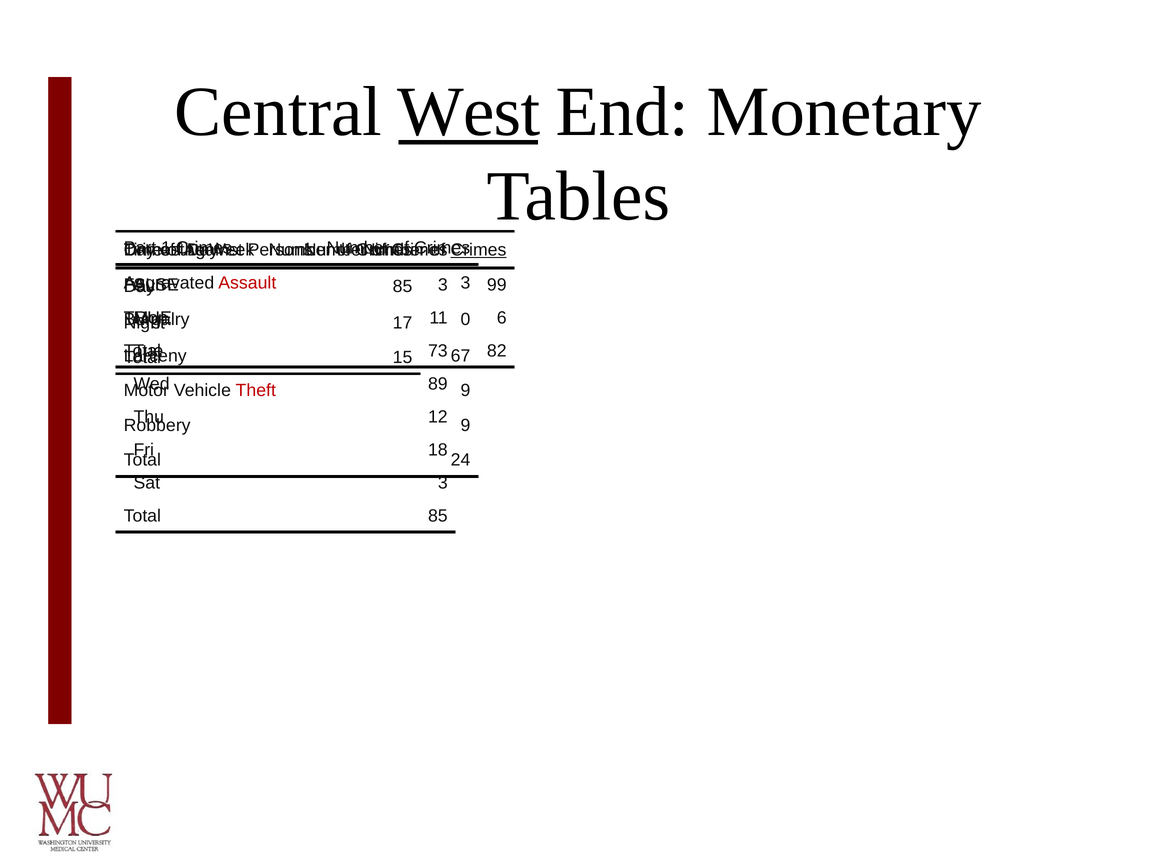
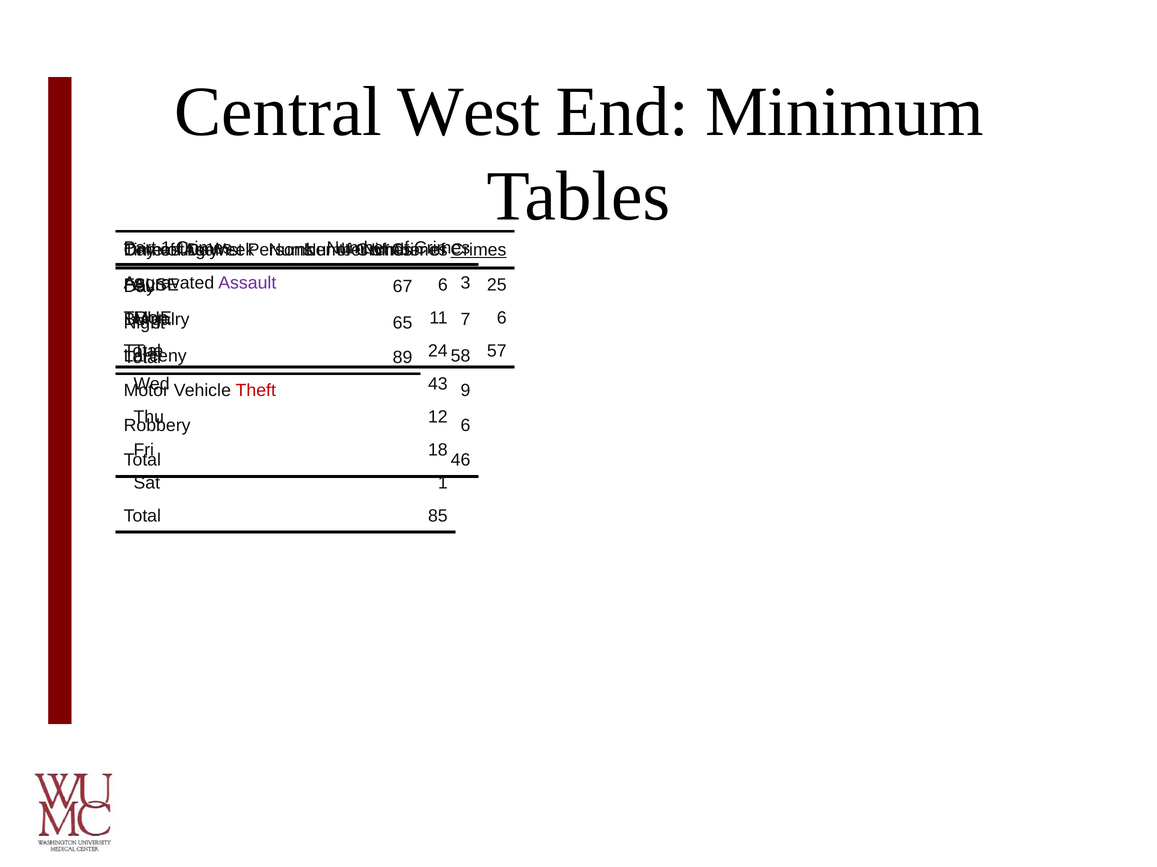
West underline: present -> none
Monetary: Monetary -> Minimum
Assault colour: red -> purple
3 at (443, 285): 3 -> 6
99: 99 -> 25
85 at (403, 287): 85 -> 67
0: 0 -> 7
17: 17 -> 65
73: 73 -> 24
82: 82 -> 57
67: 67 -> 58
15: 15 -> 89
89: 89 -> 43
9 at (465, 426): 9 -> 6
24: 24 -> 46
Sat 3: 3 -> 1
